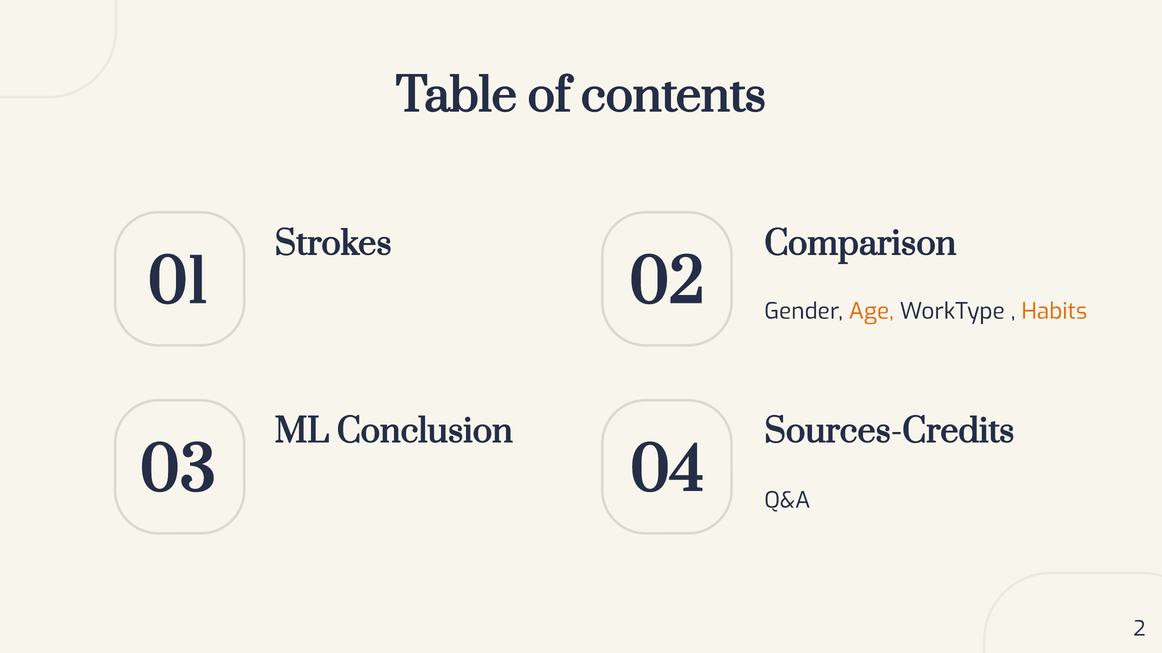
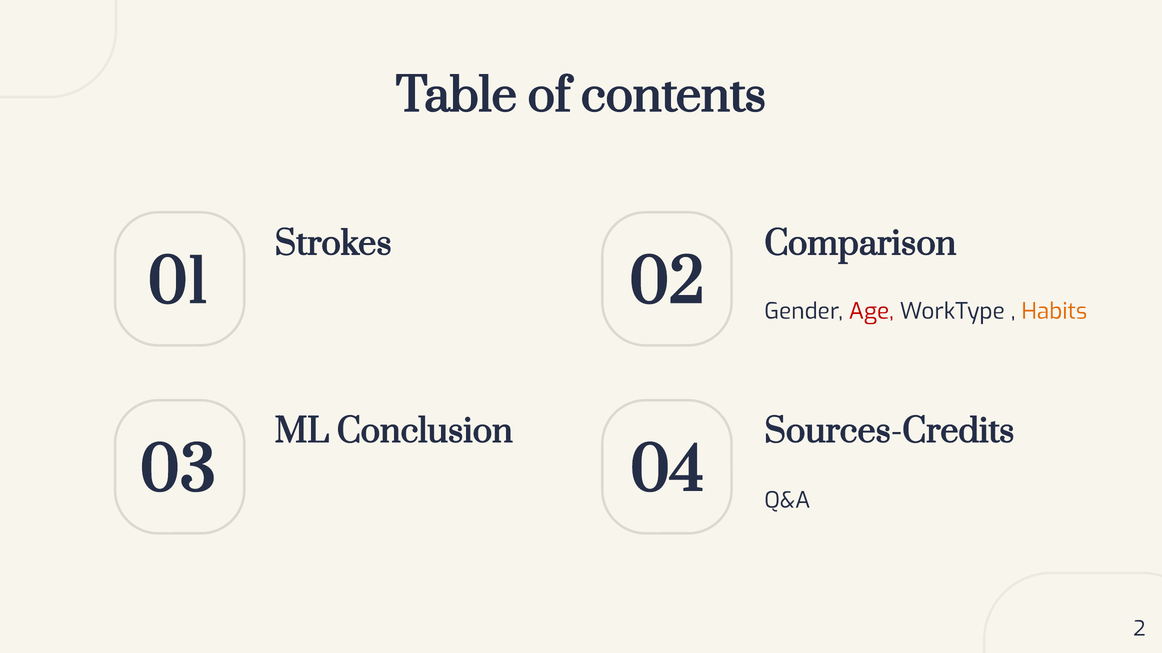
Age colour: orange -> red
